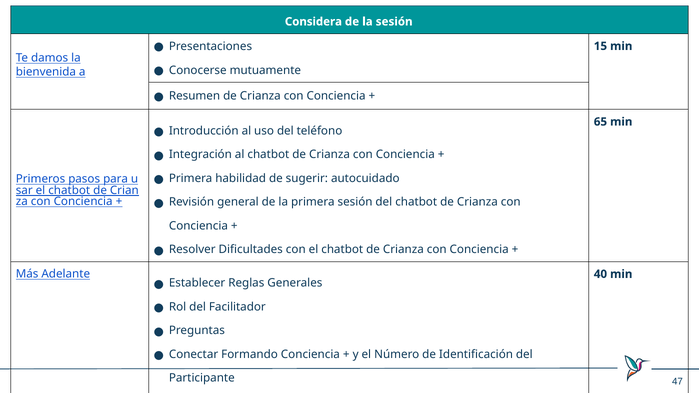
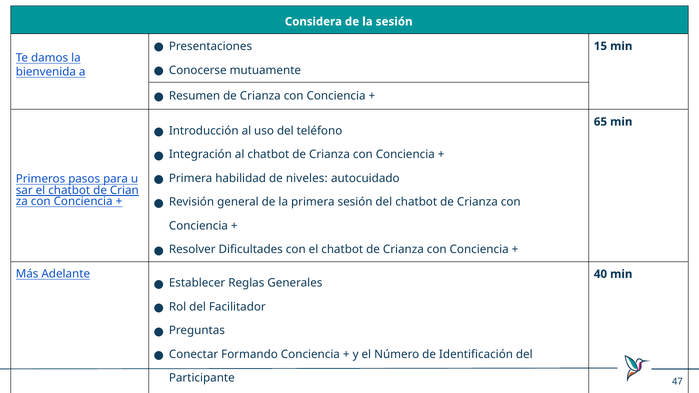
sugerir: sugerir -> niveles
